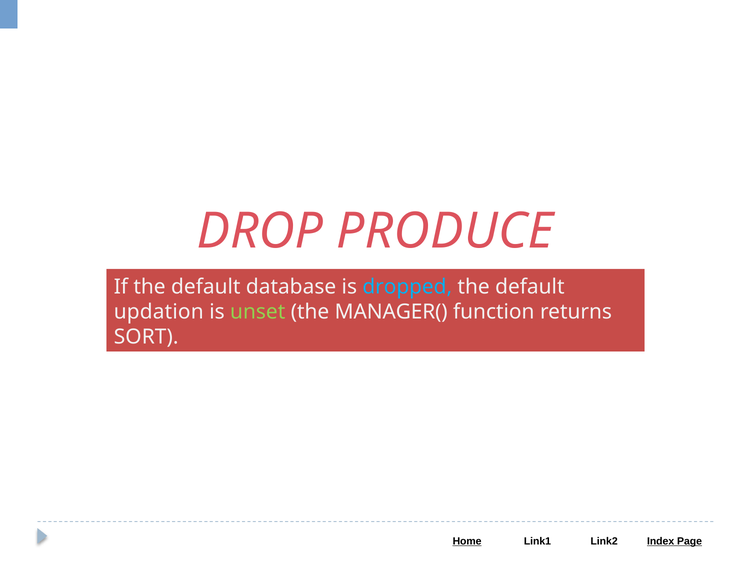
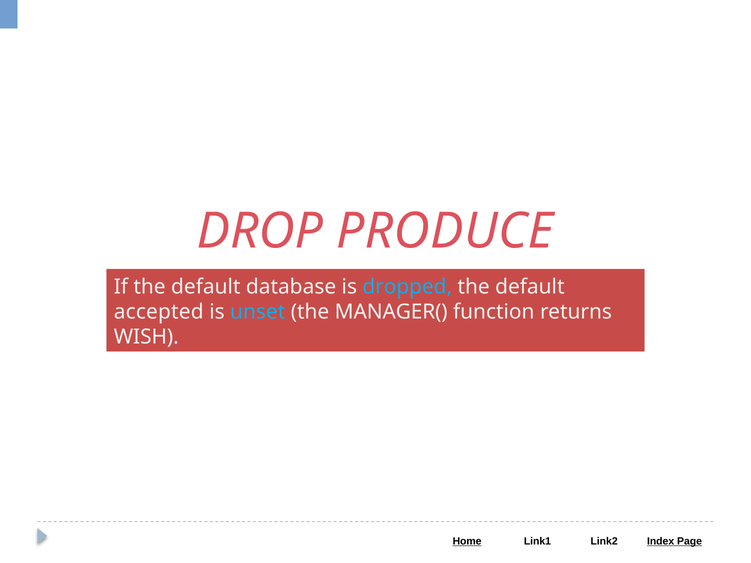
updation: updation -> accepted
unset colour: light green -> light blue
SORT: SORT -> WISH
